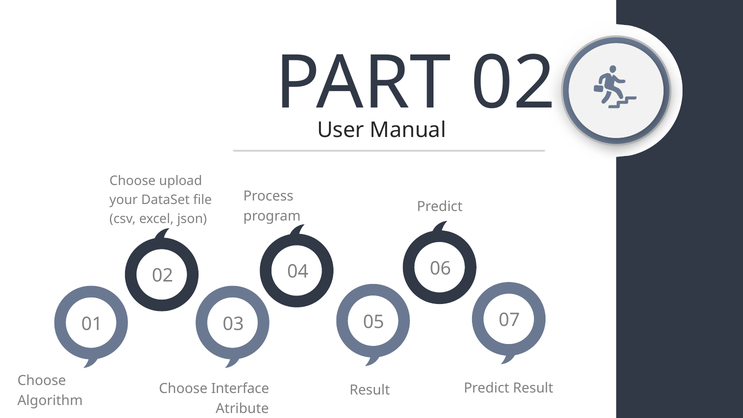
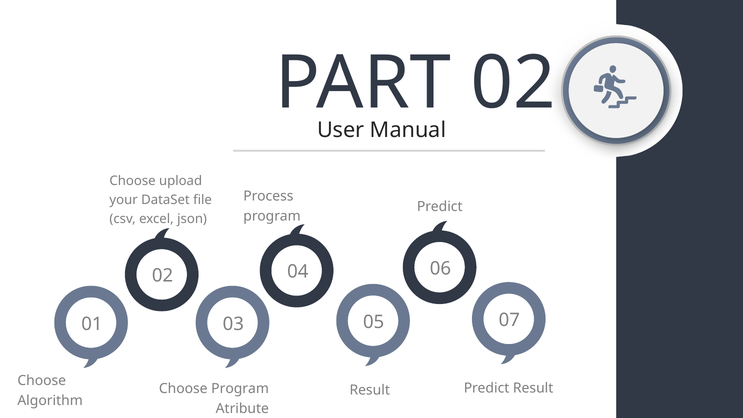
Choose Interface: Interface -> Program
